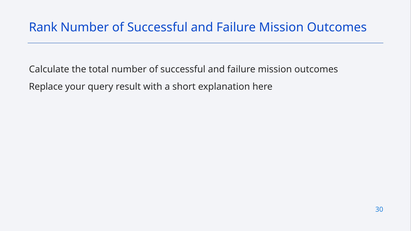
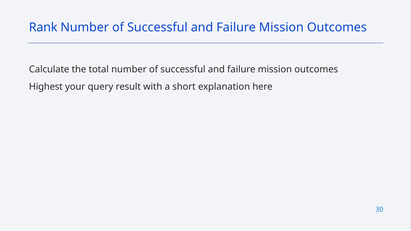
Replace: Replace -> Highest
